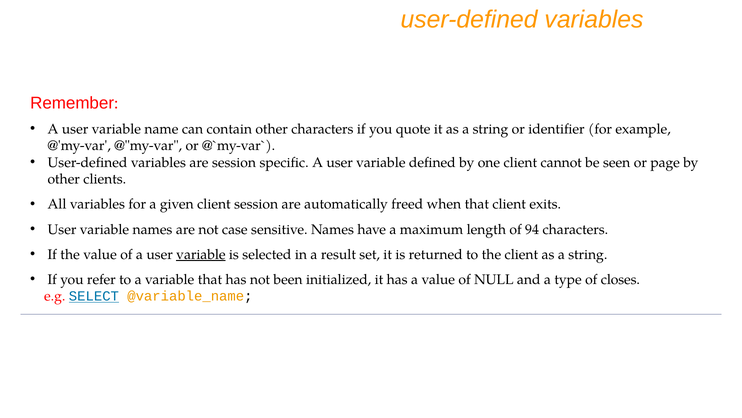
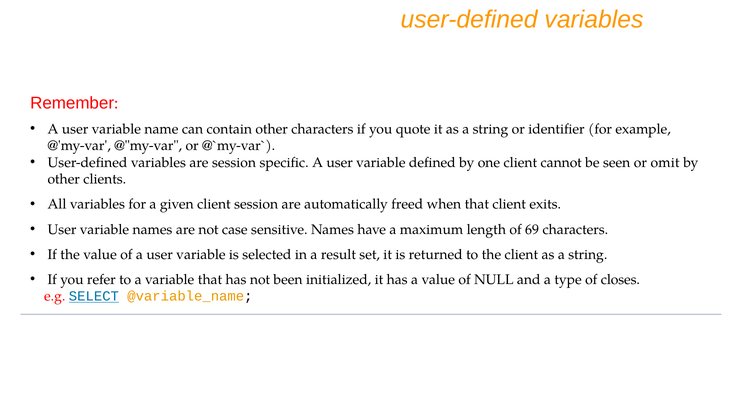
page: page -> omit
94: 94 -> 69
variable at (201, 254) underline: present -> none
